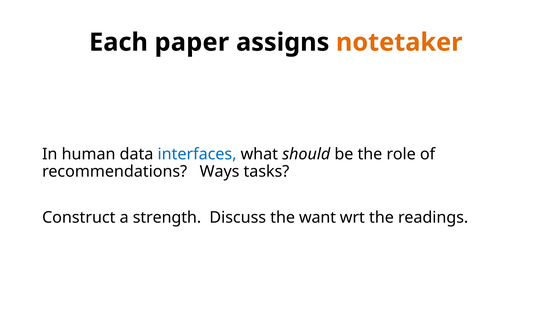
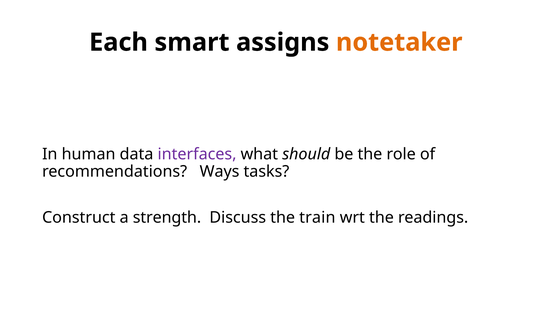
paper: paper -> smart
interfaces colour: blue -> purple
want: want -> train
